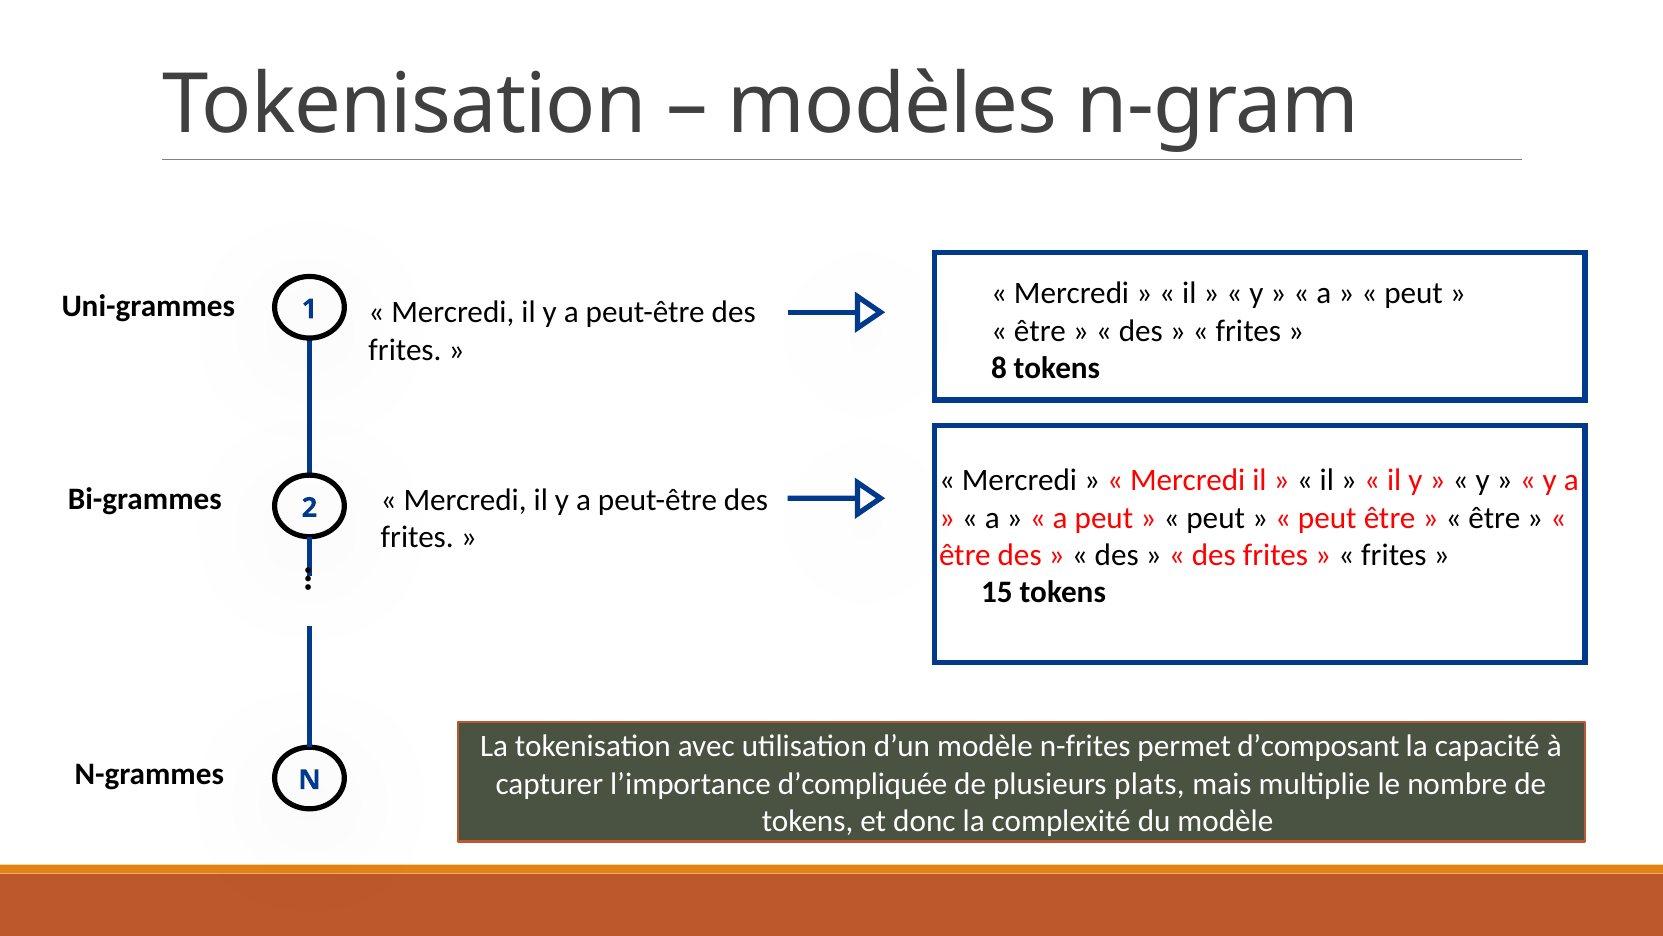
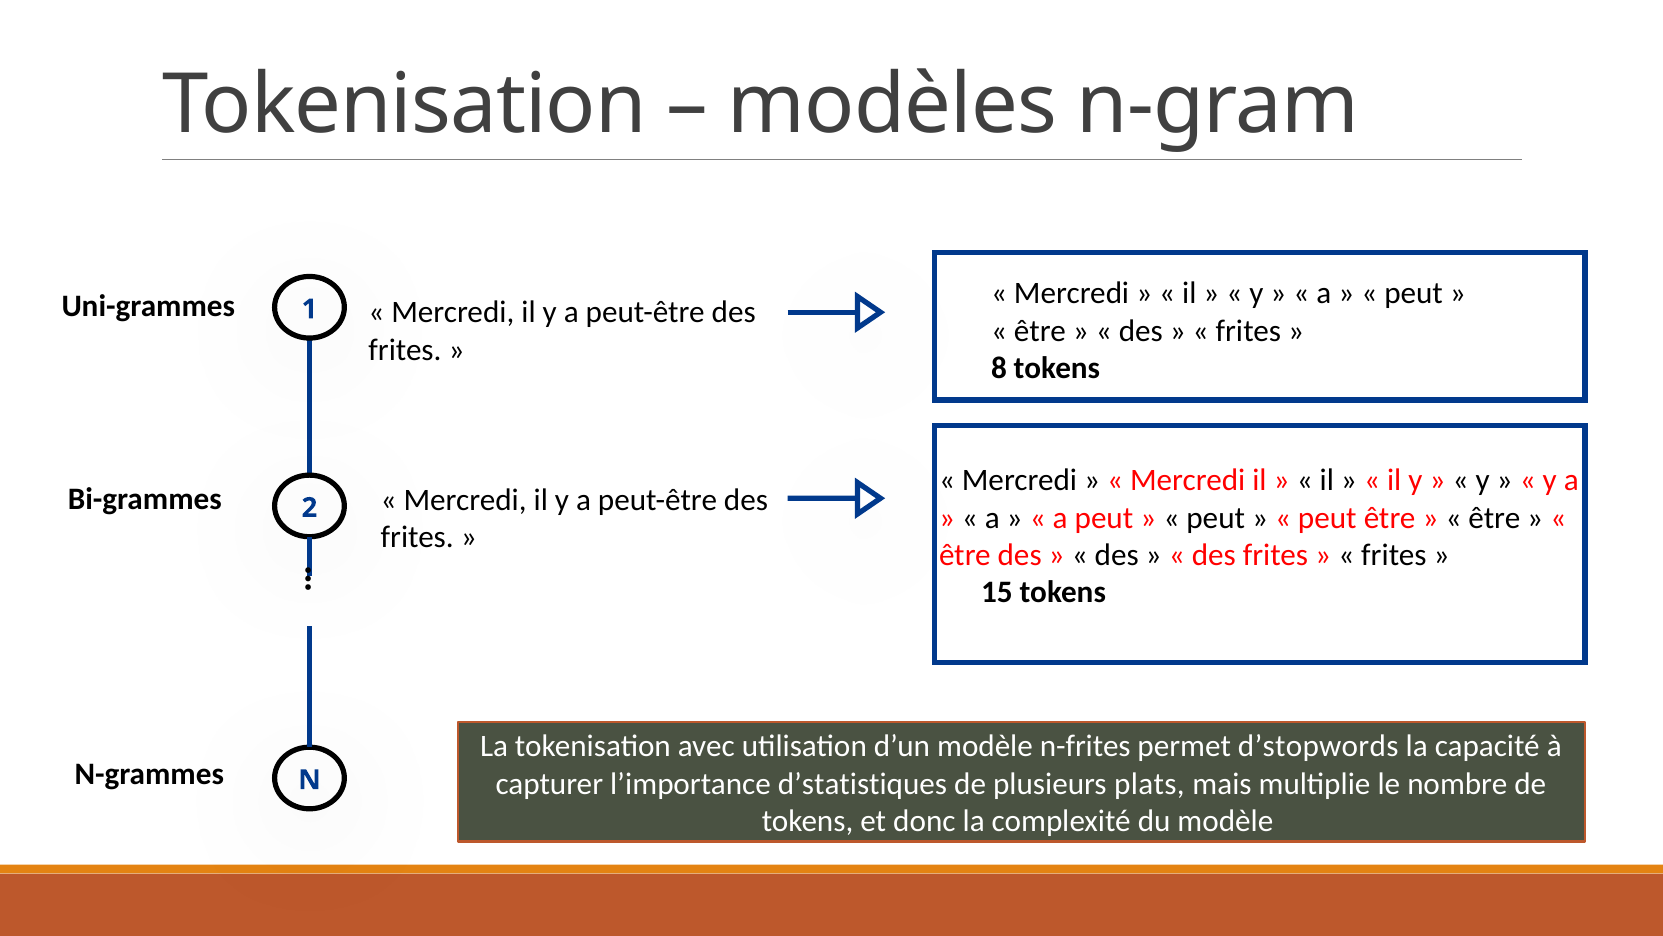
d’composant: d’composant -> d’stopwords
d’compliquée: d’compliquée -> d’statistiques
